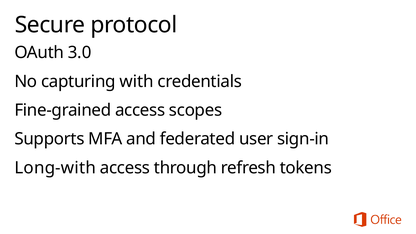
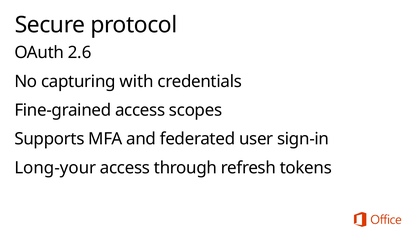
3.0: 3.0 -> 2.6
Long-with: Long-with -> Long-your
